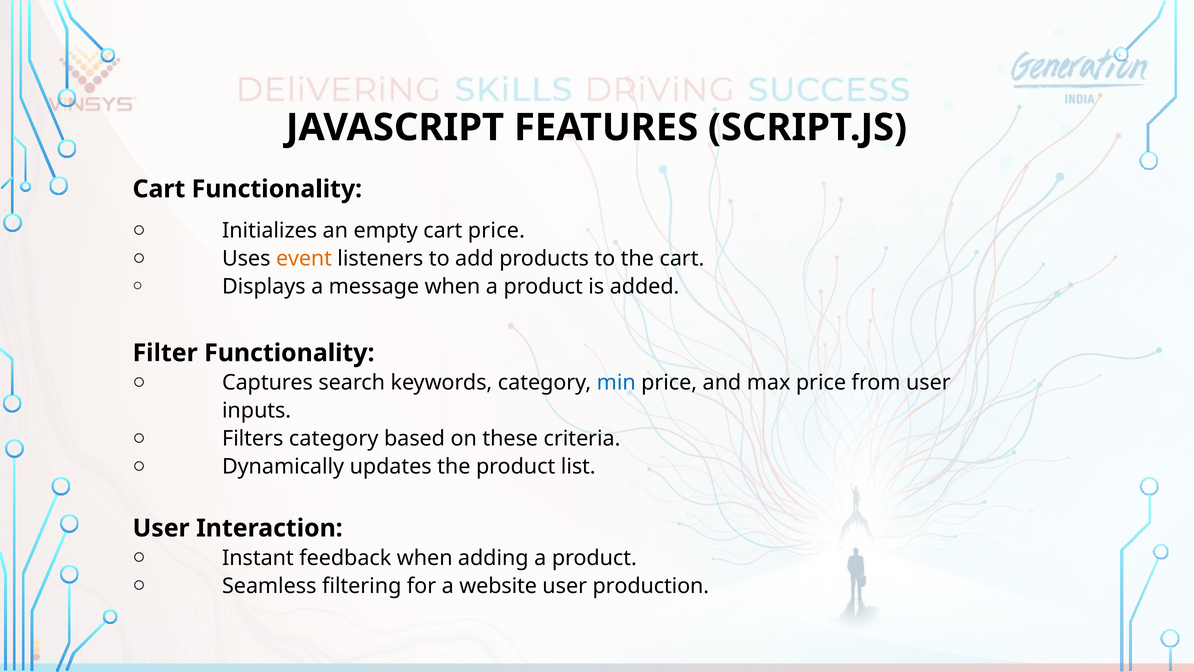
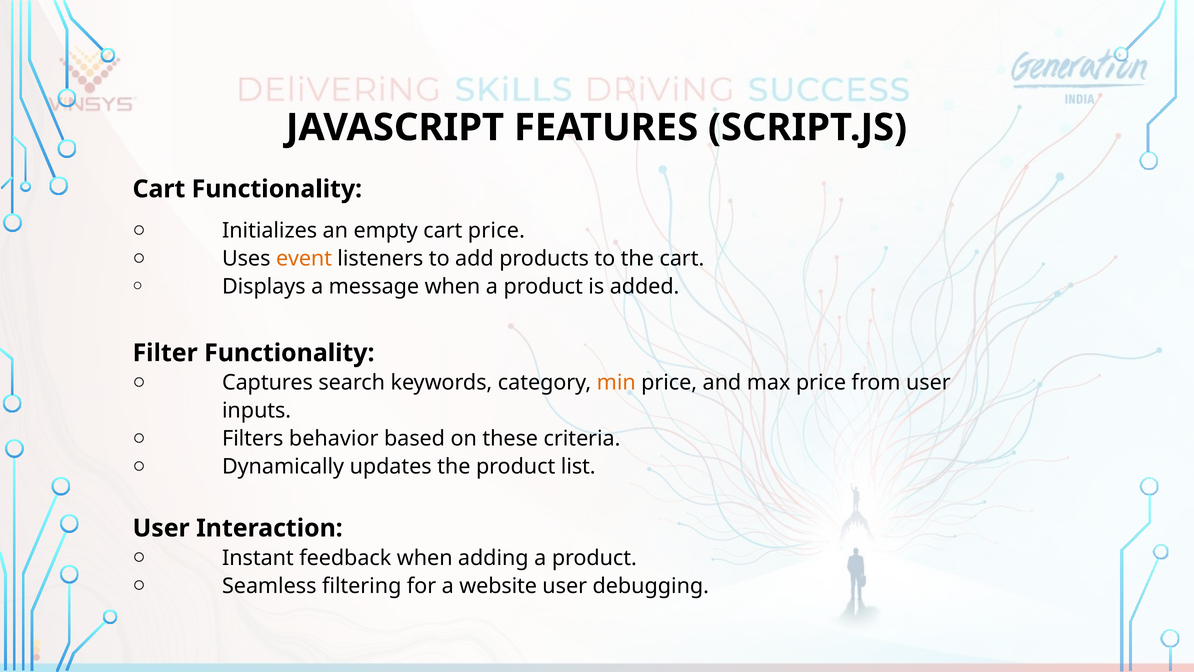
min colour: blue -> orange
Filters category: category -> behavior
production: production -> debugging
